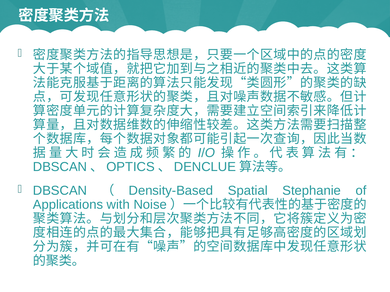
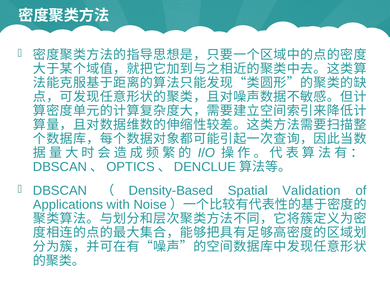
Stephanie: Stephanie -> Validation
